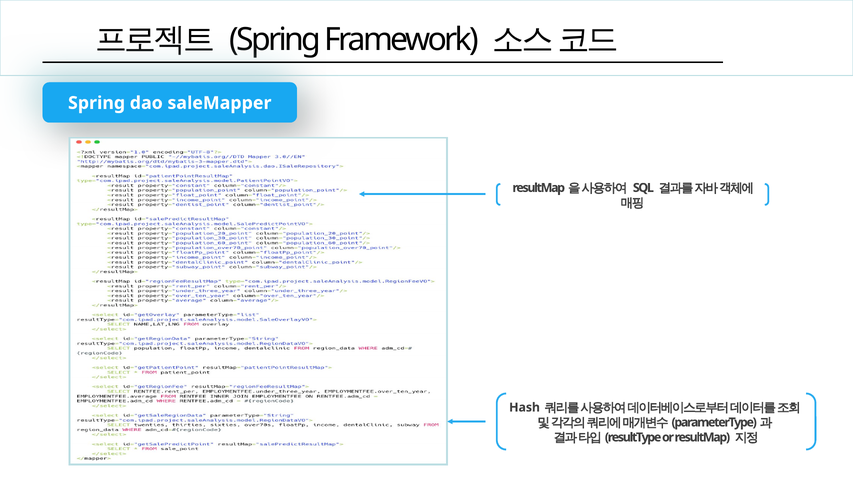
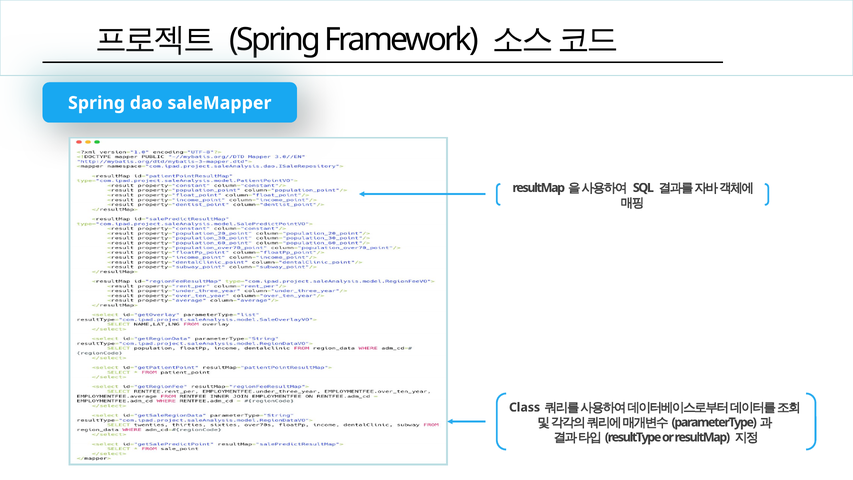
Hash: Hash -> Class
